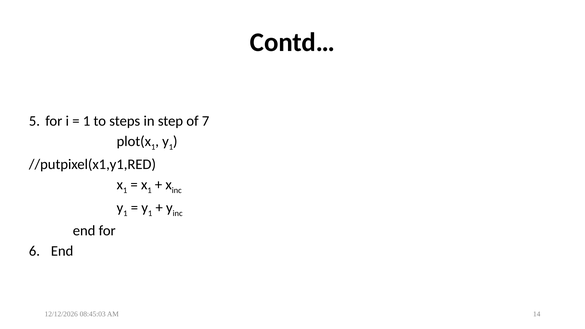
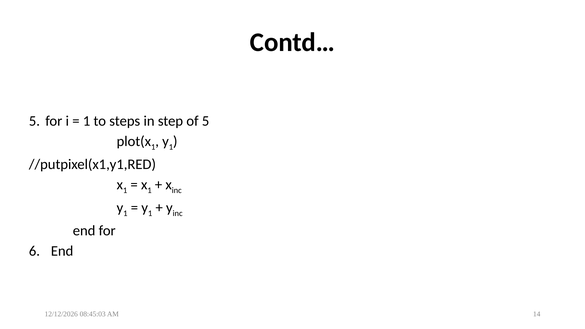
of 7: 7 -> 5
